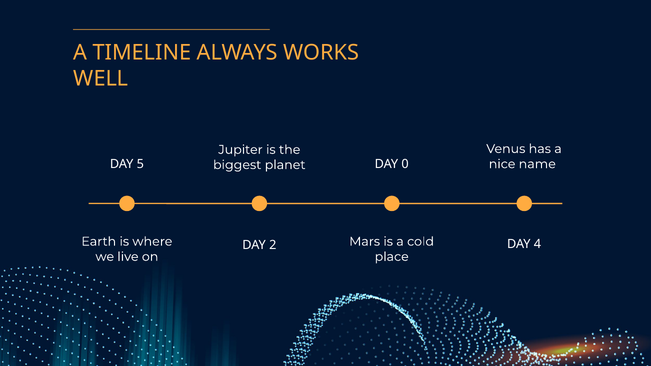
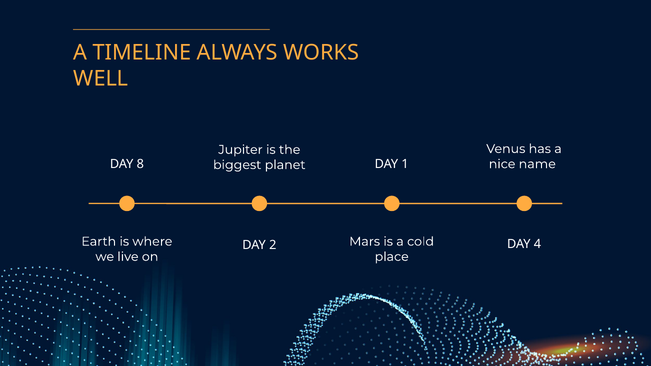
5: 5 -> 8
0: 0 -> 1
